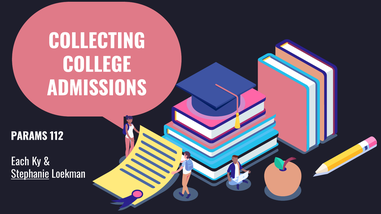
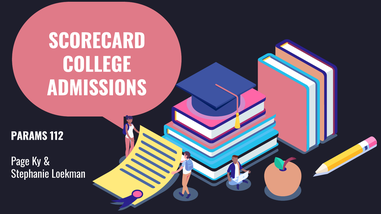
COLLECTING: COLLECTING -> SCORECARD
Each: Each -> Page
Stephanie underline: present -> none
